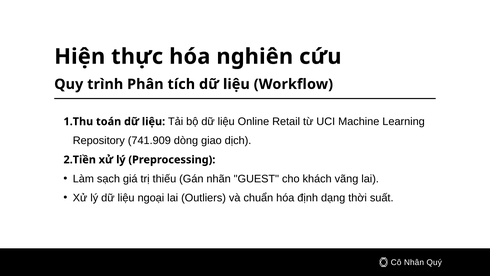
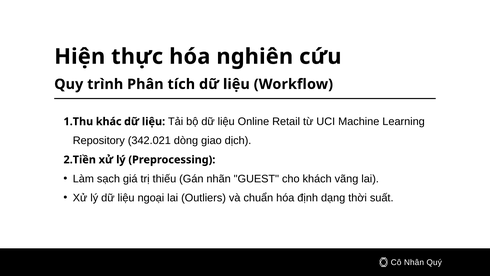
toán: toán -> khác
741.909: 741.909 -> 342.021
